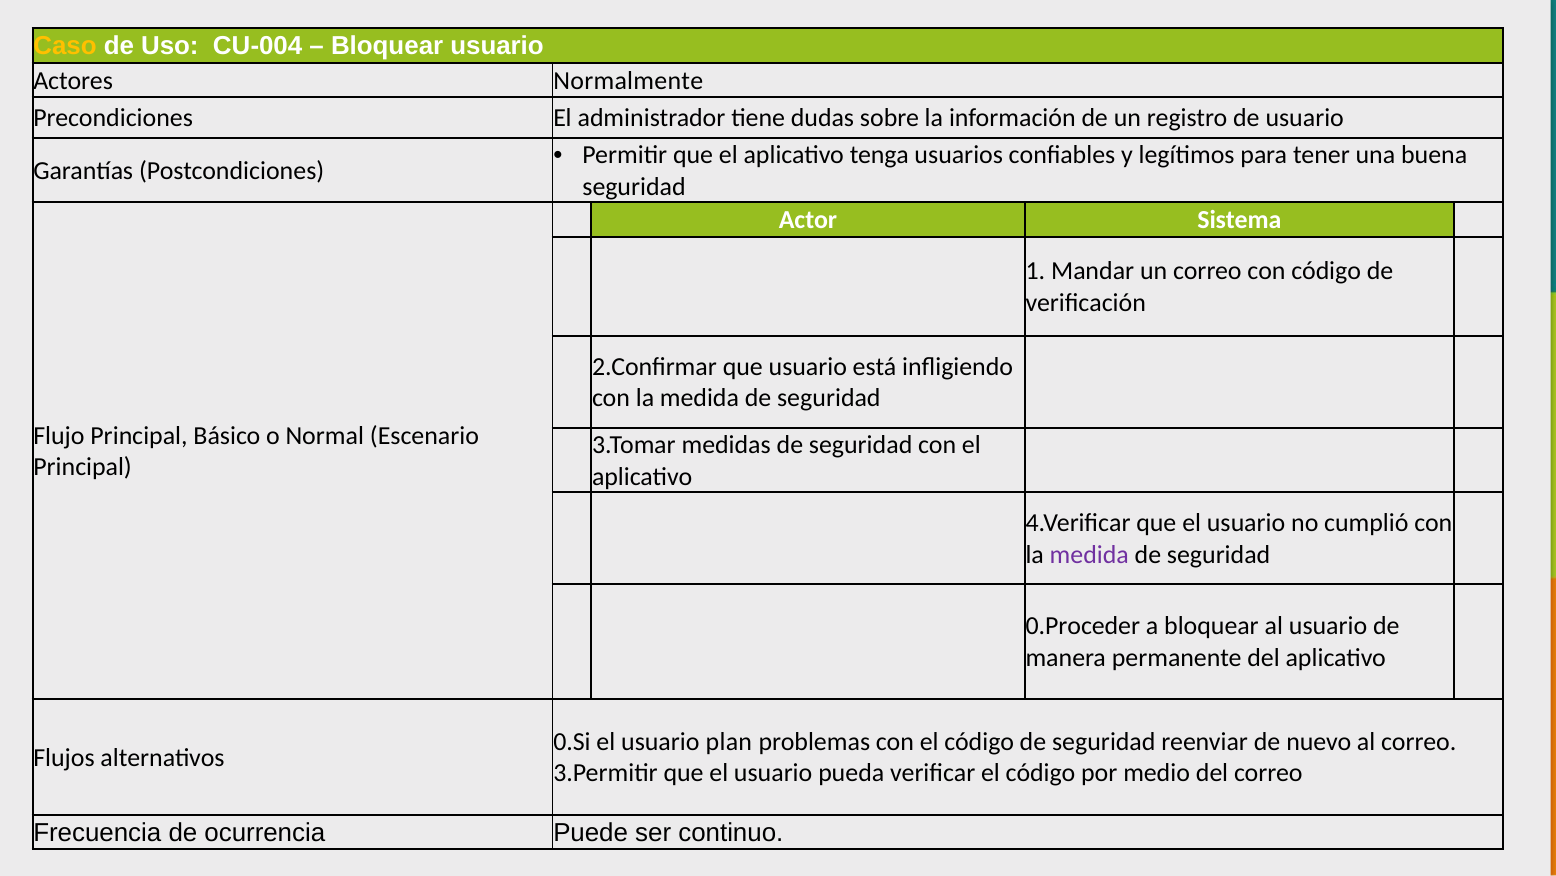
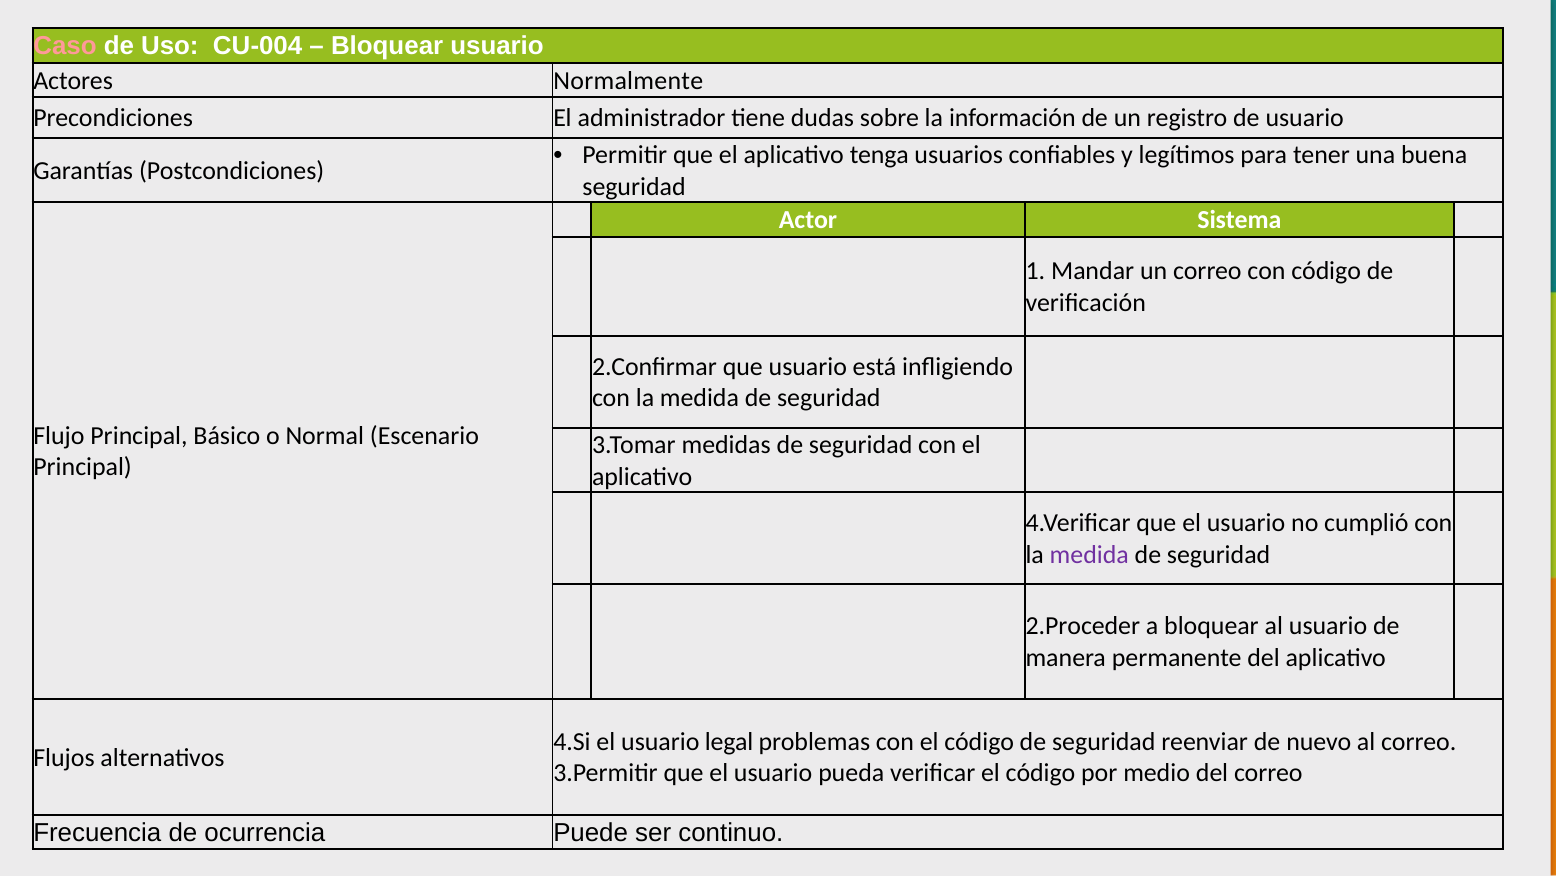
Caso colour: yellow -> pink
0.Proceder: 0.Proceder -> 2.Proceder
0.Si: 0.Si -> 4.Si
plan: plan -> legal
